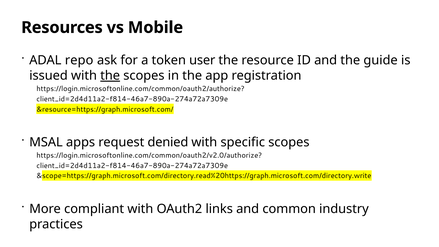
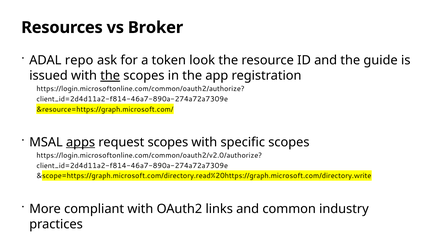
Mobile: Mobile -> Broker
user: user -> look
apps underline: none -> present
request denied: denied -> scopes
